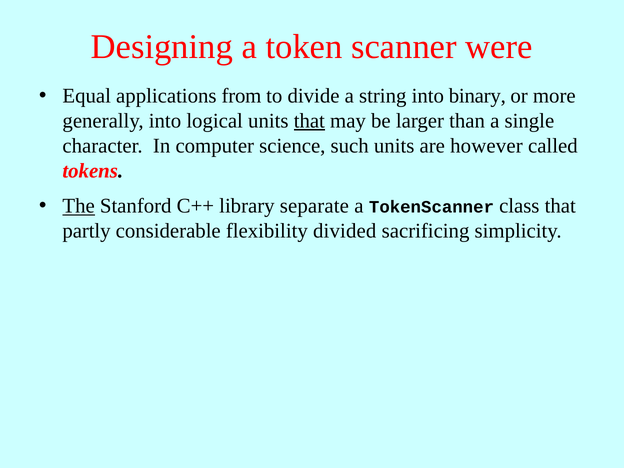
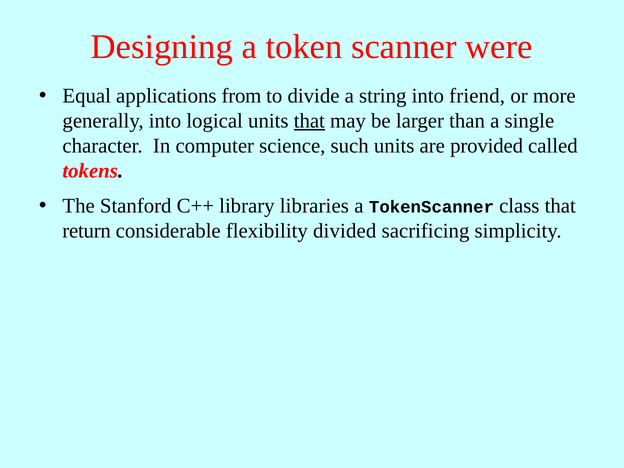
binary: binary -> friend
however: however -> provided
The underline: present -> none
separate: separate -> libraries
partly: partly -> return
